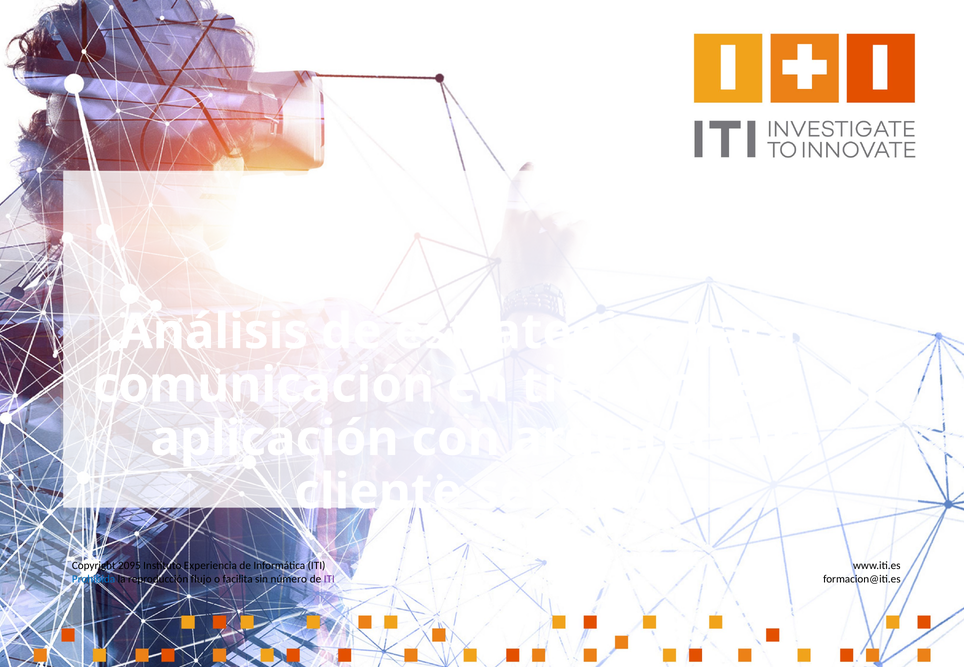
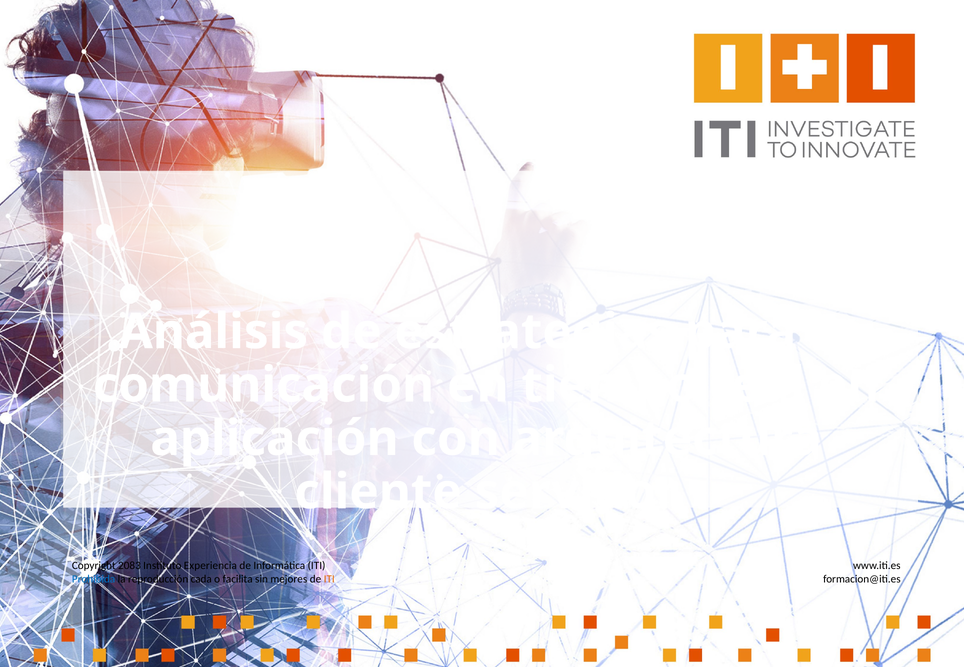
2095: 2095 -> 2083
flujo: flujo -> cada
número: número -> mejores
ITI at (329, 579) colour: purple -> orange
